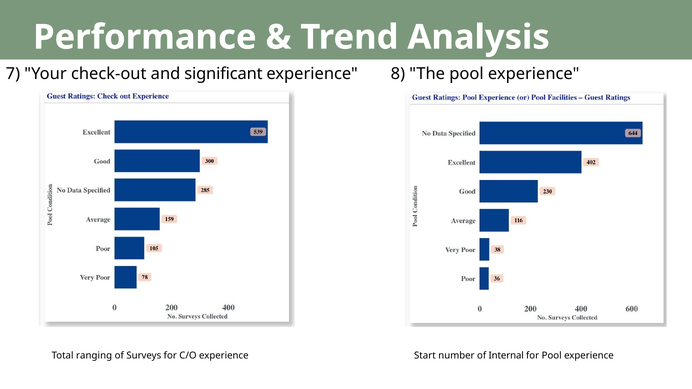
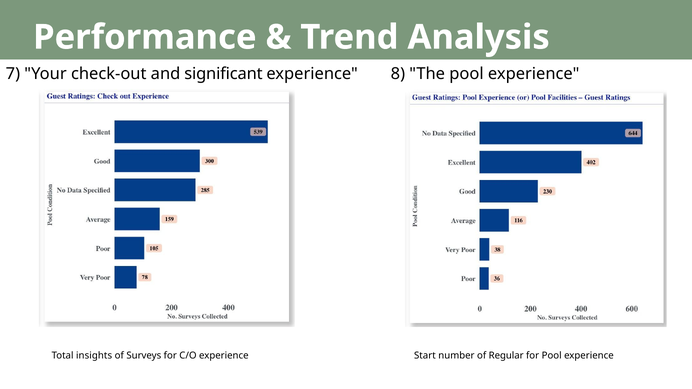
ranging: ranging -> insights
Internal: Internal -> Regular
